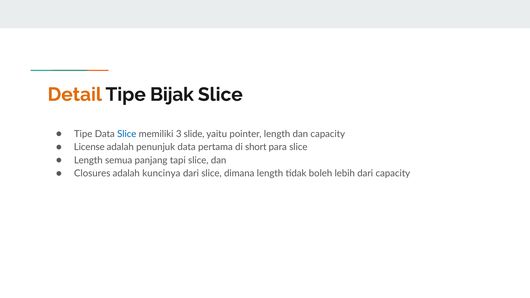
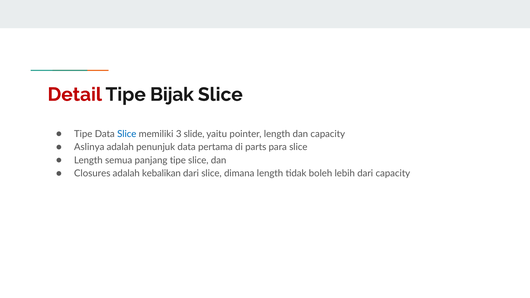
Detail colour: orange -> red
License: License -> Aslinya
short: short -> parts
panjang tapi: tapi -> tipe
kuncinya: kuncinya -> kebalikan
